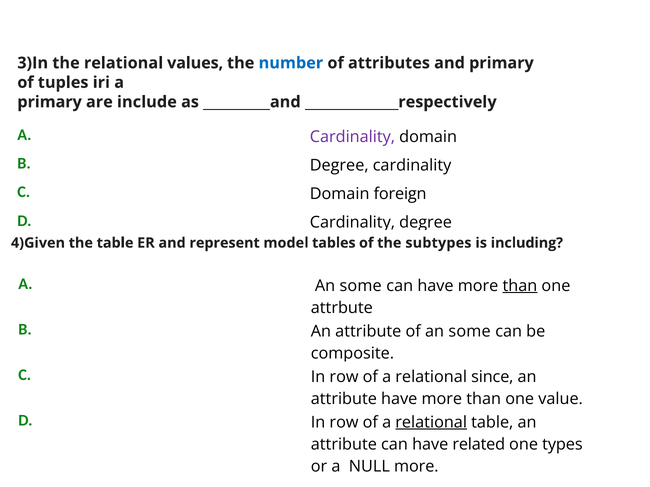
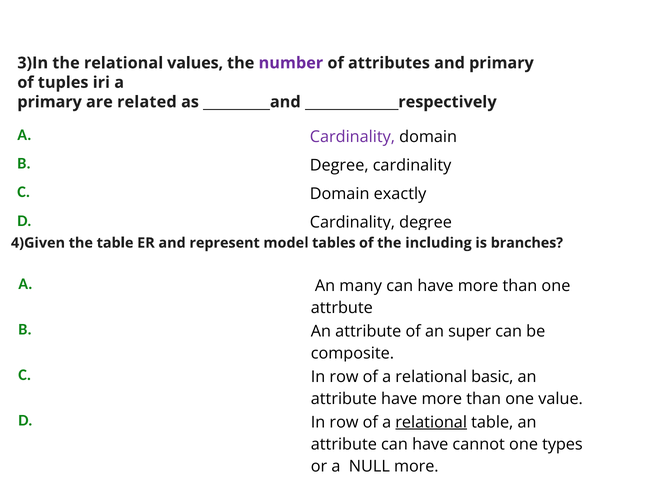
number colour: blue -> purple
include: include -> related
foreign: foreign -> exactly
subtypes: subtypes -> including
including: including -> branches
A An some: some -> many
than at (520, 286) underline: present -> none
of an some: some -> super
since: since -> basic
related: related -> cannot
